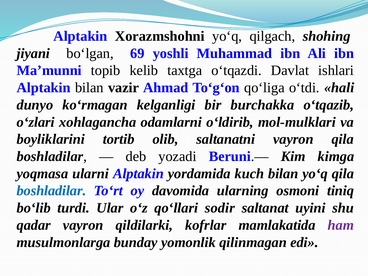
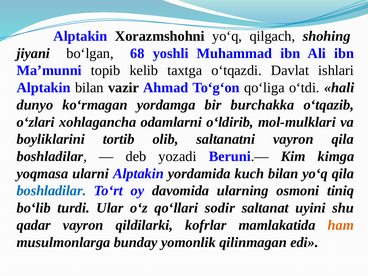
69: 69 -> 68
kelganligi: kelganligi -> yordamga
ham colour: purple -> orange
